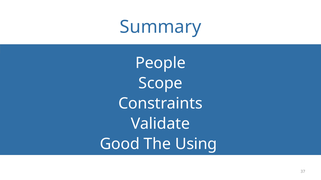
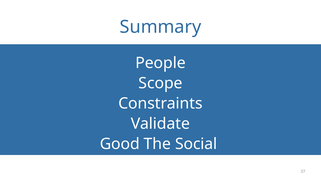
Using: Using -> Social
